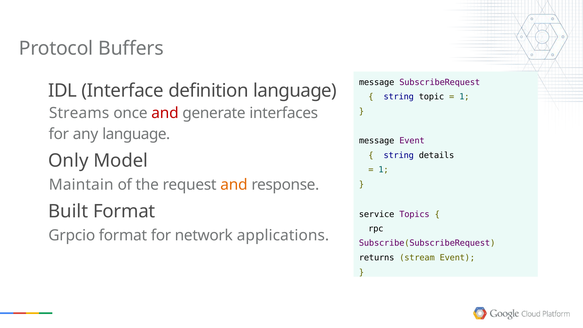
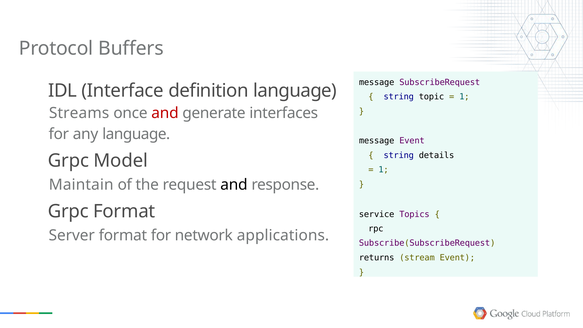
Only at (68, 161): Only -> Grpc
and at (234, 185) colour: orange -> black
Built at (68, 211): Built -> Grpc
Grpcio: Grpcio -> Server
